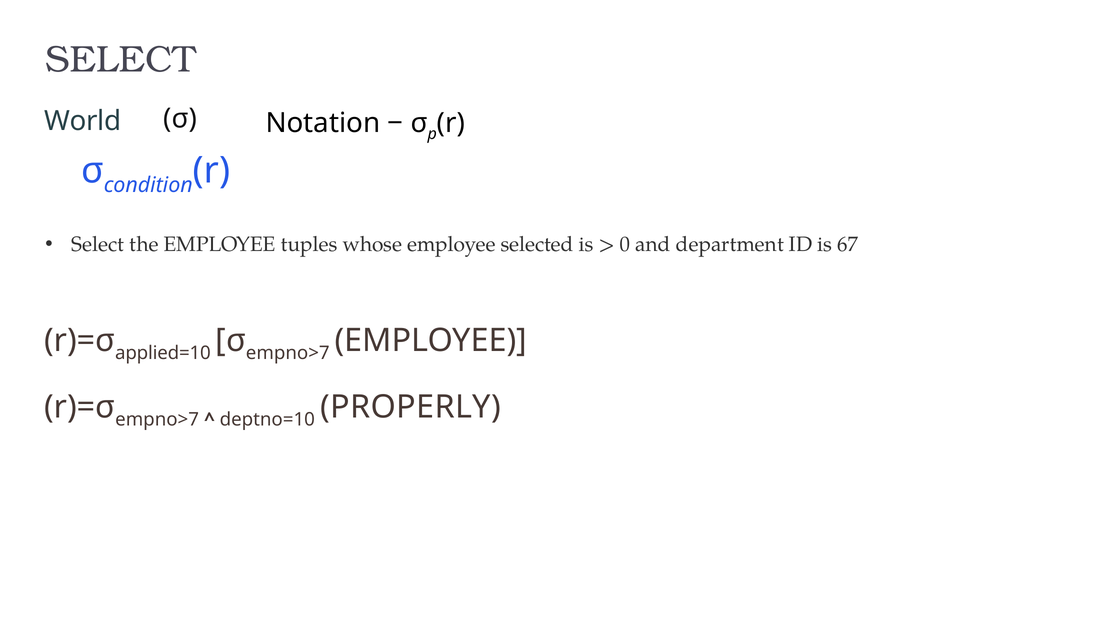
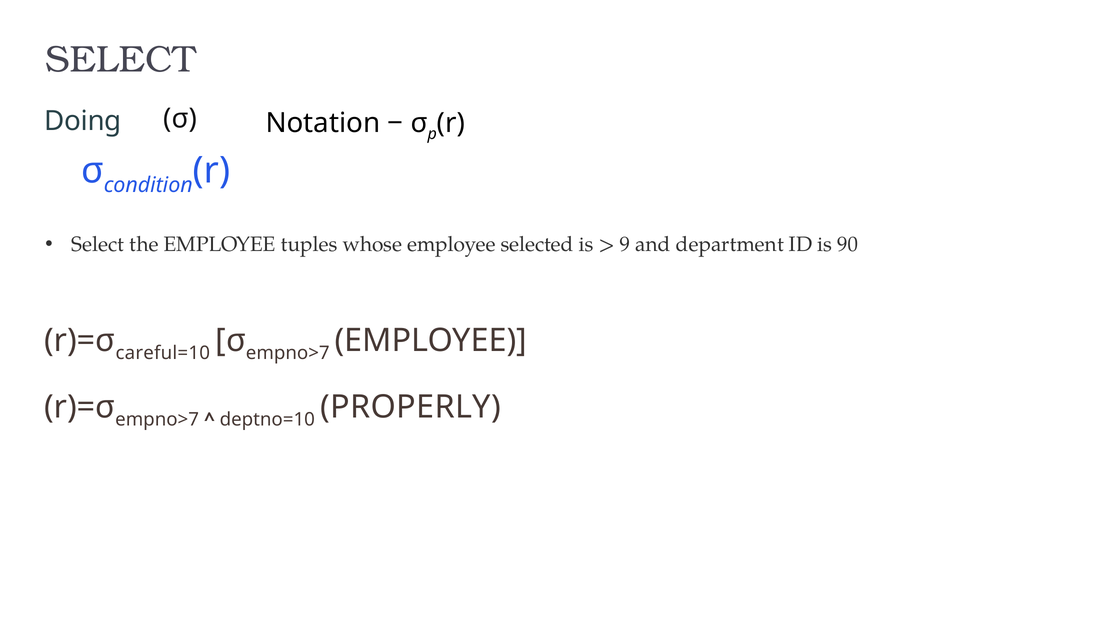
World: World -> Doing
0: 0 -> 9
67: 67 -> 90
applied=10: applied=10 -> careful=10
